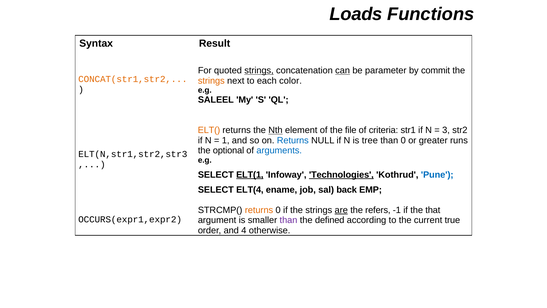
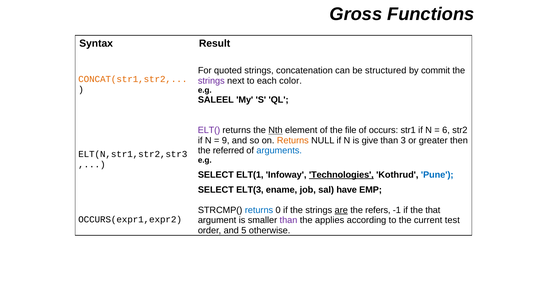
Loads: Loads -> Gross
strings at (259, 70) underline: present -> none
can underline: present -> none
parameter: parameter -> structured
strings at (211, 81) colour: orange -> purple
ELT( colour: orange -> purple
criteria: criteria -> occurs
3: 3 -> 6
1: 1 -> 9
Returns at (293, 140) colour: blue -> orange
tree: tree -> give
than 0: 0 -> 3
runs: runs -> then
optional: optional -> referred
ELT(1 underline: present -> none
ELT(4: ELT(4 -> ELT(3
back: back -> have
returns at (259, 210) colour: orange -> blue
defined: defined -> applies
true: true -> test
4: 4 -> 5
